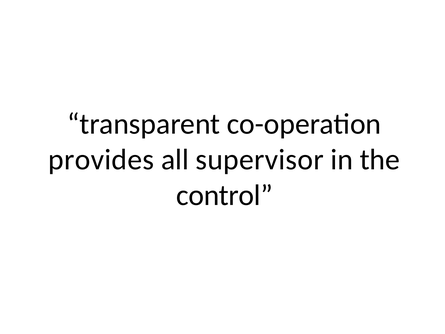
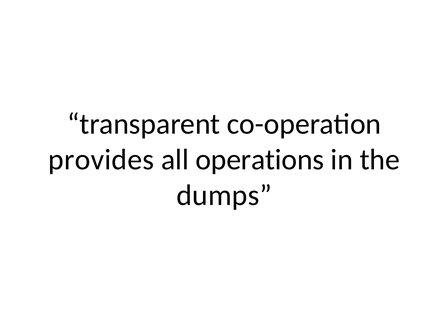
supervisor: supervisor -> operations
control: control -> dumps
